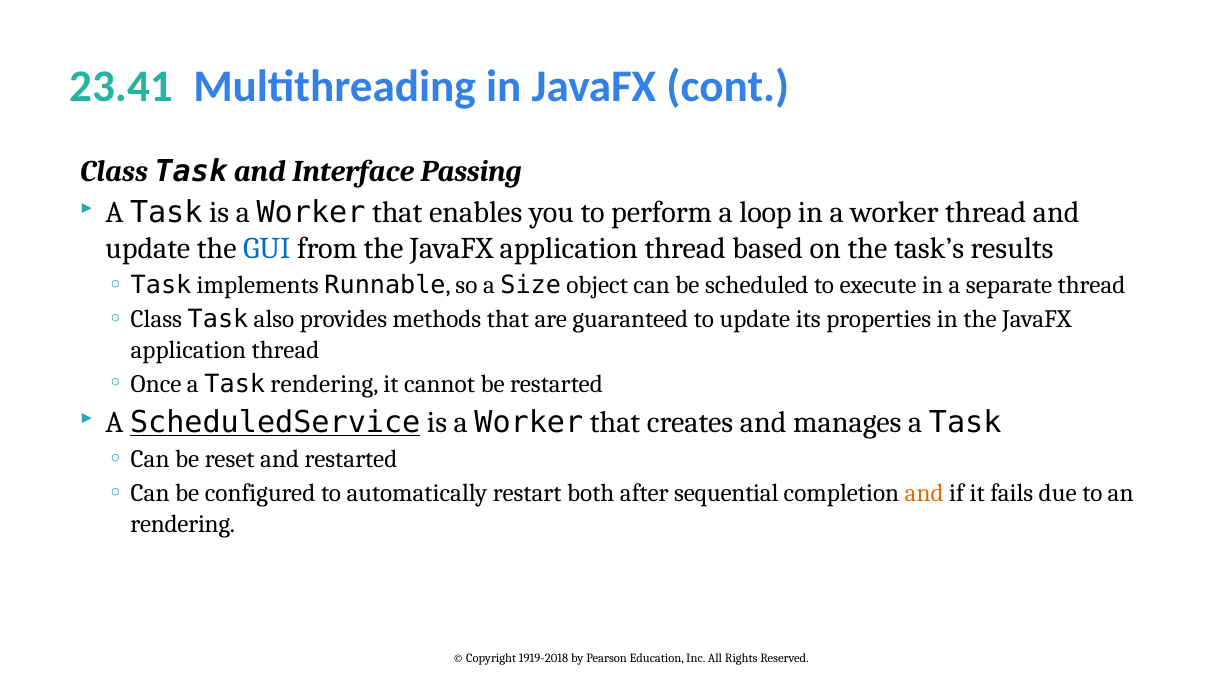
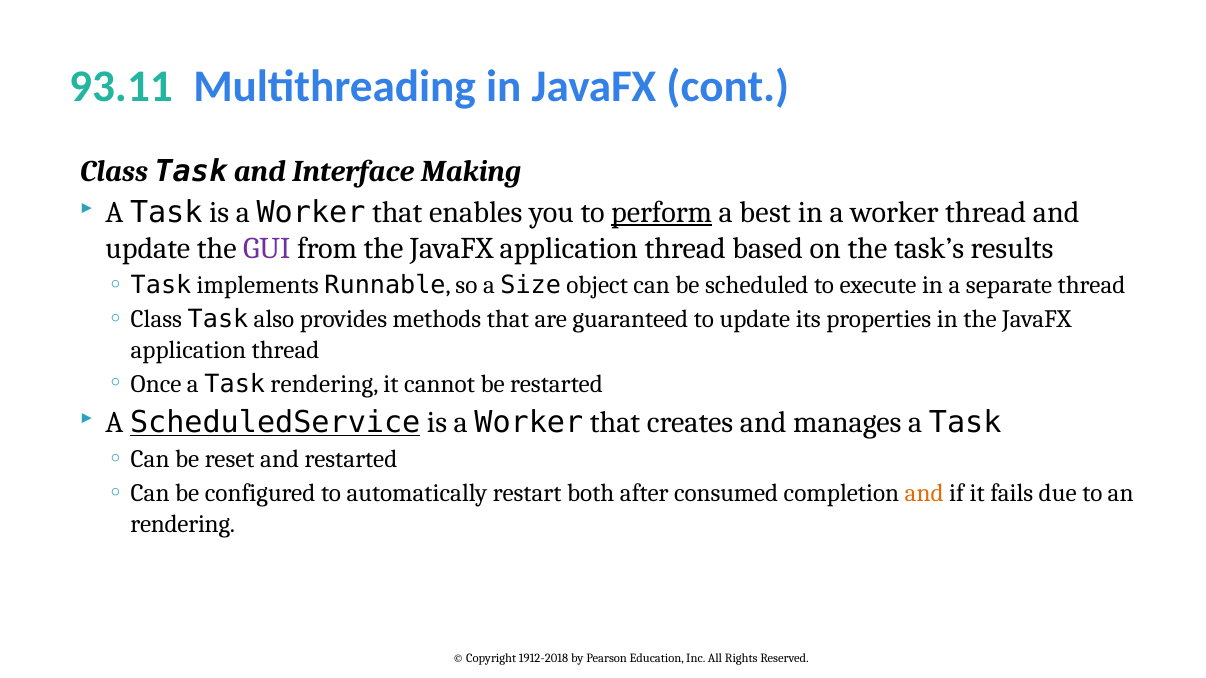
23.41: 23.41 -> 93.11
Passing: Passing -> Making
perform underline: none -> present
loop: loop -> best
GUI colour: blue -> purple
sequential: sequential -> consumed
1919-2018: 1919-2018 -> 1912-2018
